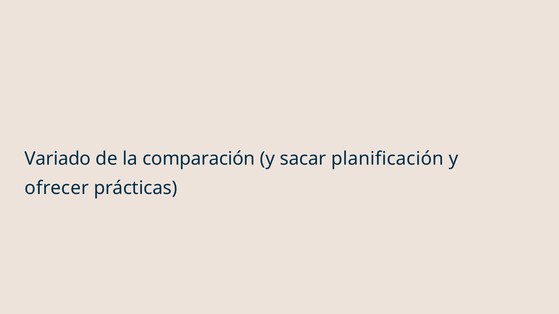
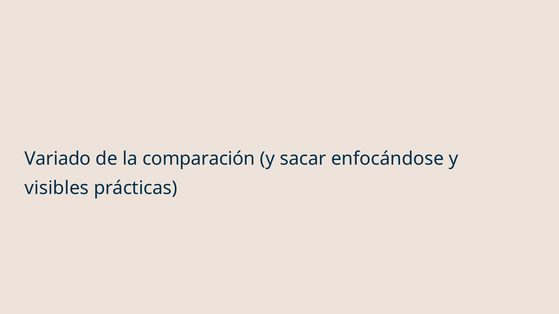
planificación: planificación -> enfocándose
ofrecer: ofrecer -> visibles
